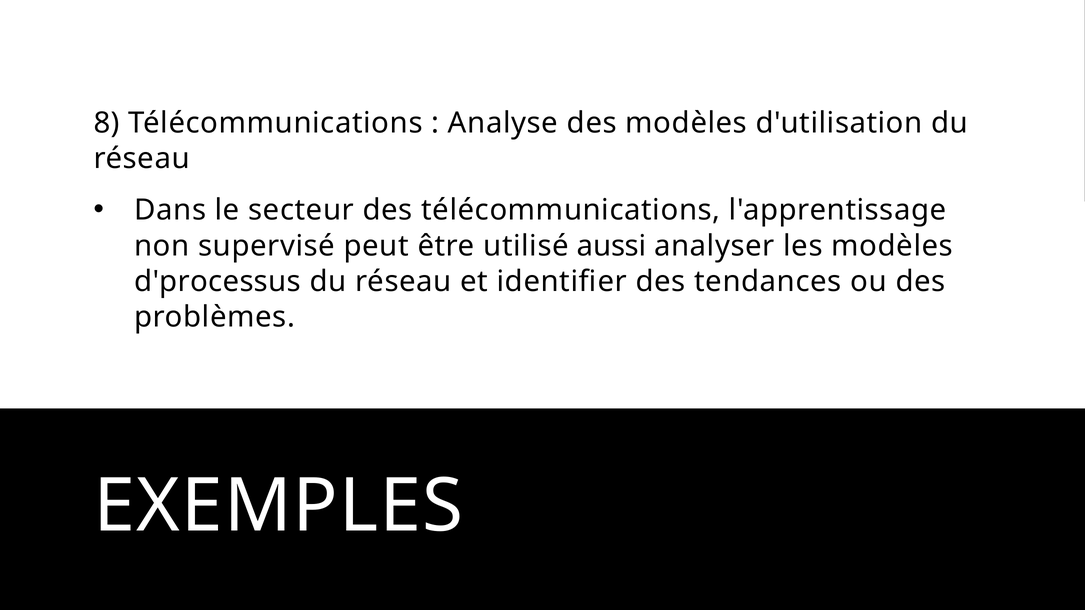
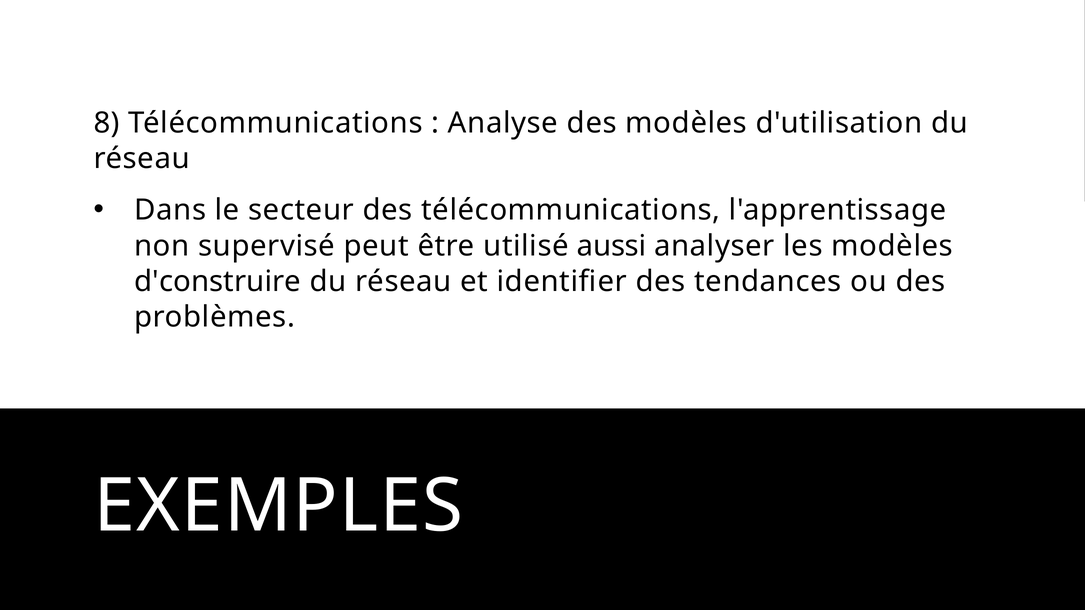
d'processus: d'processus -> d'construire
